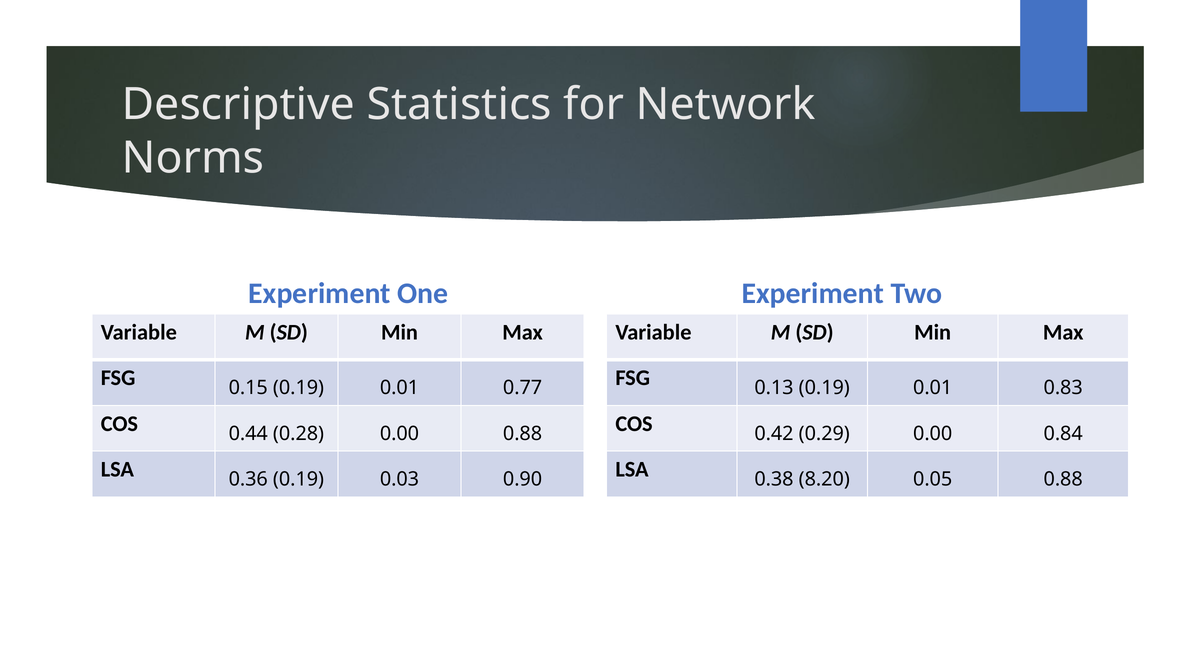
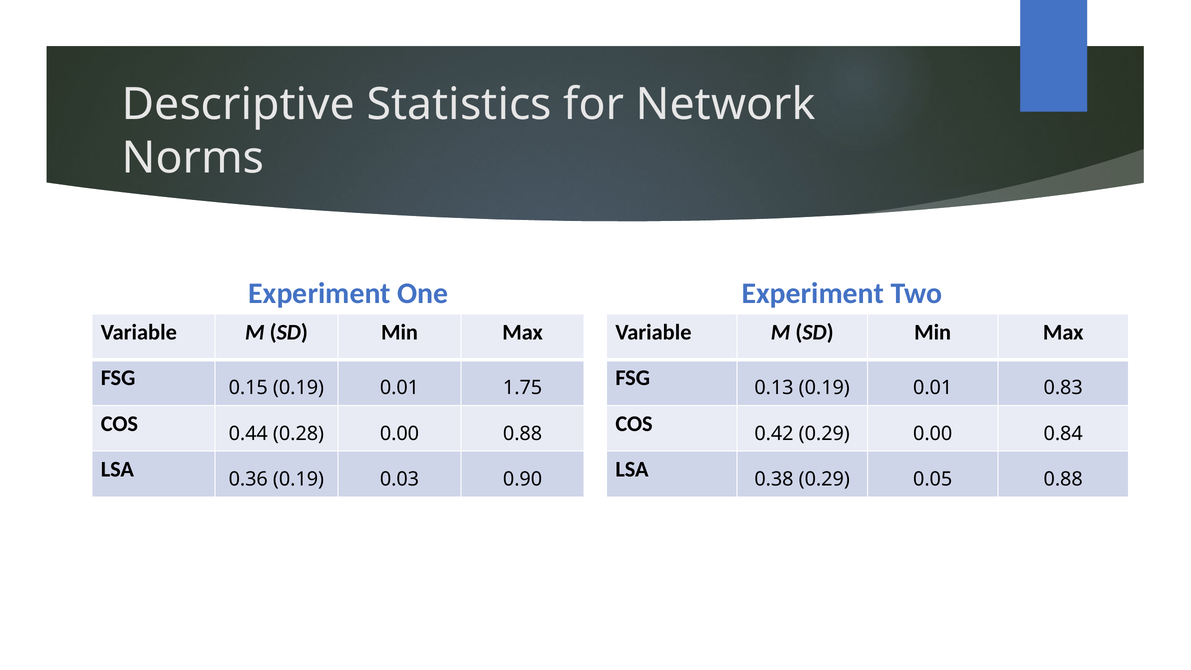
0.77: 0.77 -> 1.75
0.38 8.20: 8.20 -> 0.29
